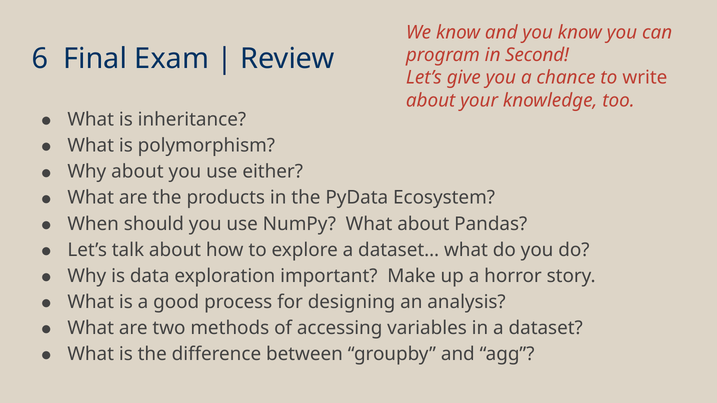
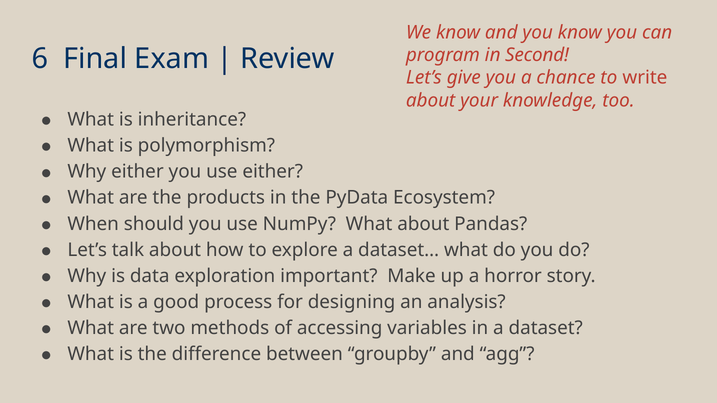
Why about: about -> either
